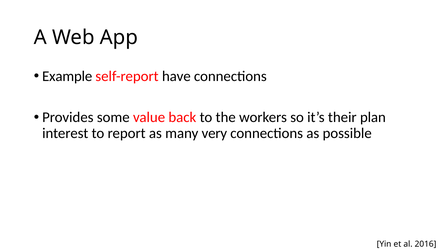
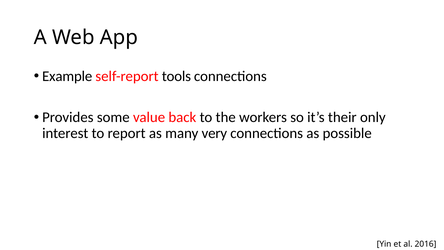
have: have -> tools
plan: plan -> only
